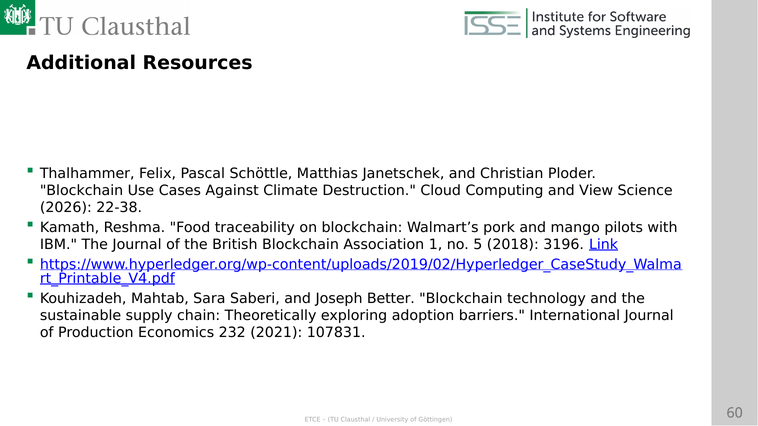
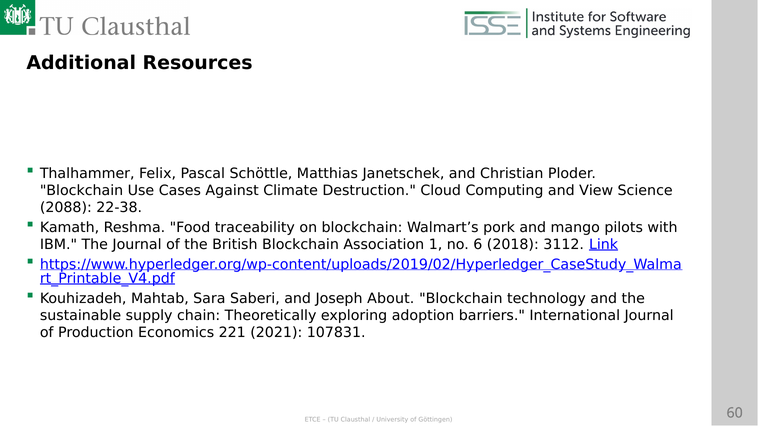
2026: 2026 -> 2088
5: 5 -> 6
3196: 3196 -> 3112
Better: Better -> About
232: 232 -> 221
